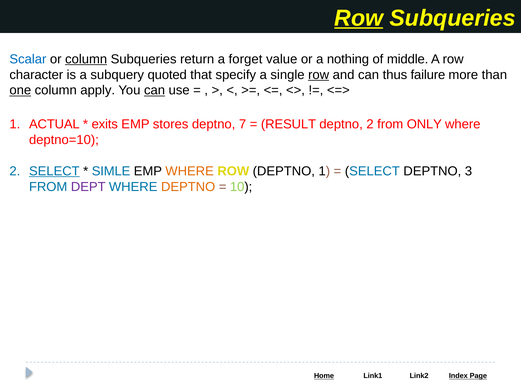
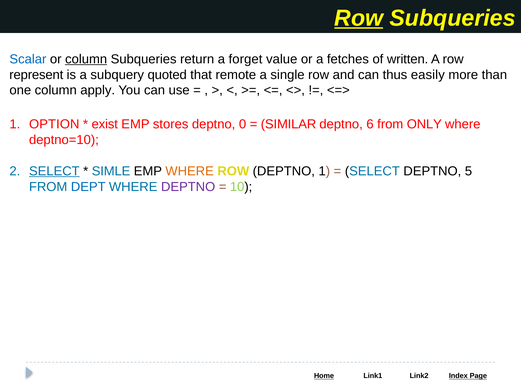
nothing: nothing -> fetches
middle: middle -> written
character: character -> represent
specify: specify -> remote
row at (319, 75) underline: present -> none
failure: failure -> easily
one underline: present -> none
can at (155, 90) underline: present -> none
ACTUAL: ACTUAL -> OPTION
exits: exits -> exist
7: 7 -> 0
RESULT: RESULT -> SIMILAR
deptno 2: 2 -> 6
3: 3 -> 5
DEPT colour: purple -> blue
DEPTNO at (188, 187) colour: orange -> purple
